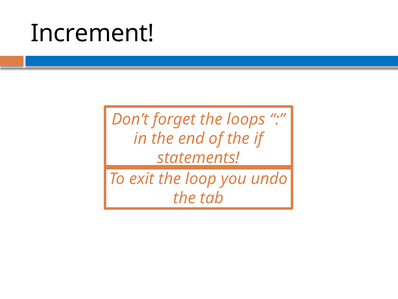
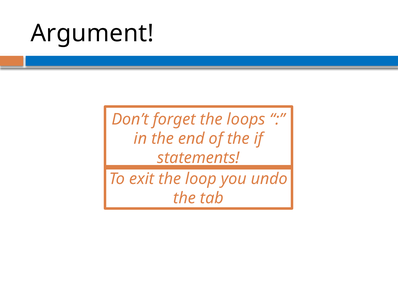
Increment: Increment -> Argument
